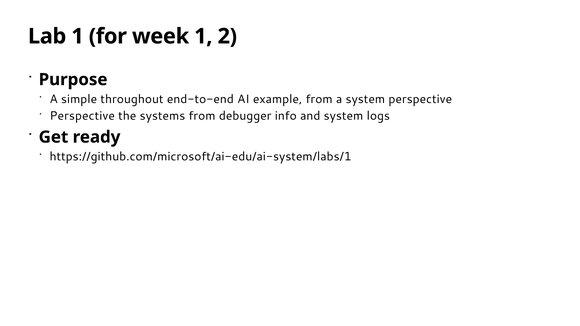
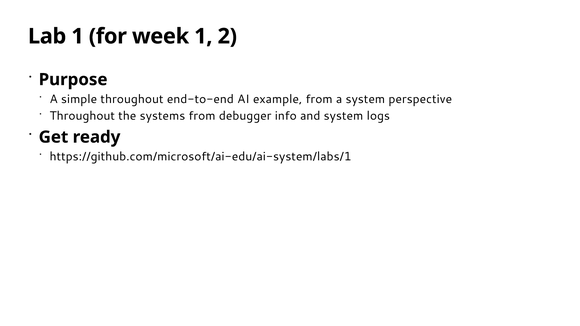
Perspective at (82, 116): Perspective -> Throughout
